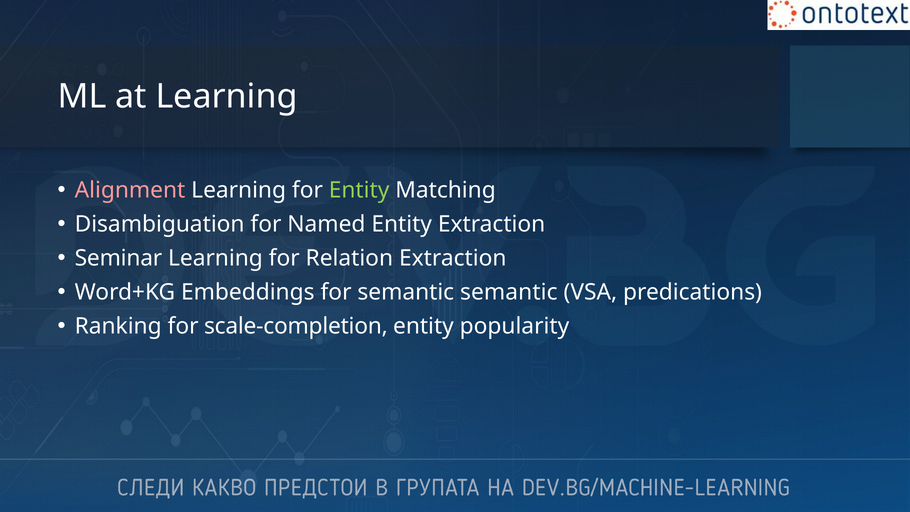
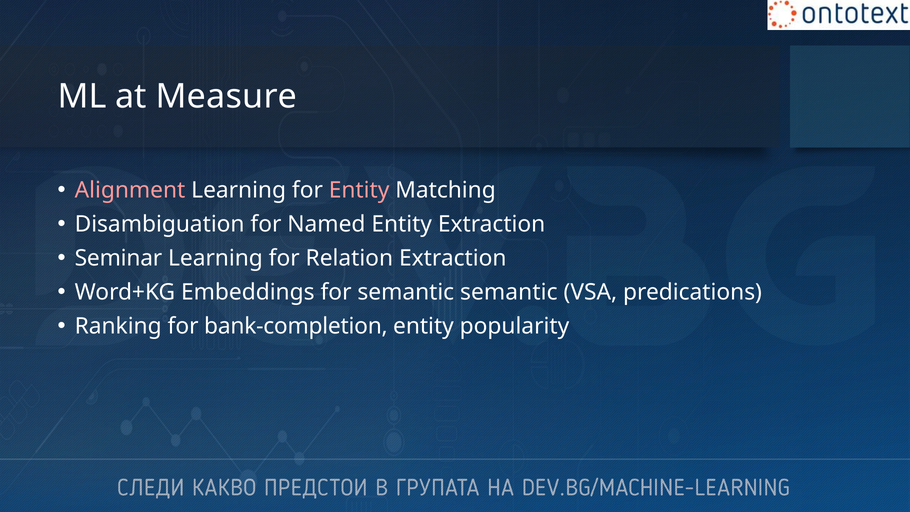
at Learning: Learning -> Measure
Entity at (359, 190) colour: light green -> pink
scale-completion: scale-completion -> bank-completion
